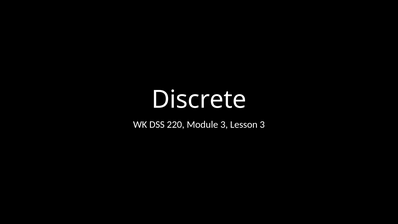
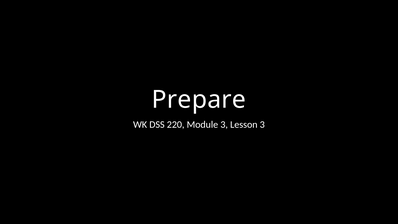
Discrete: Discrete -> Prepare
